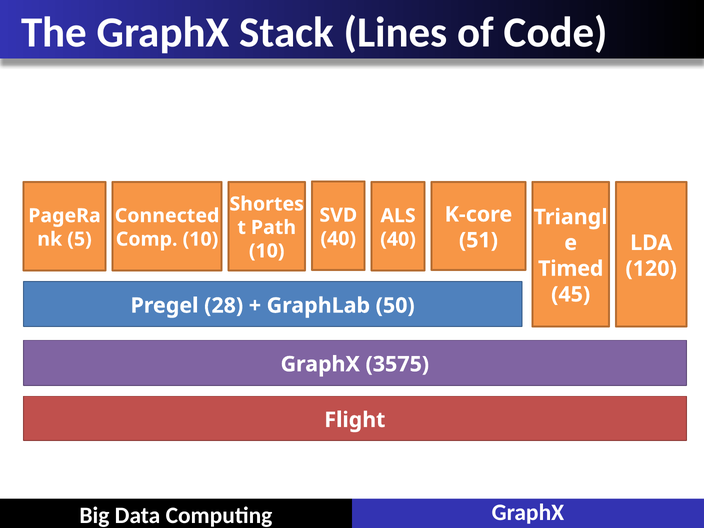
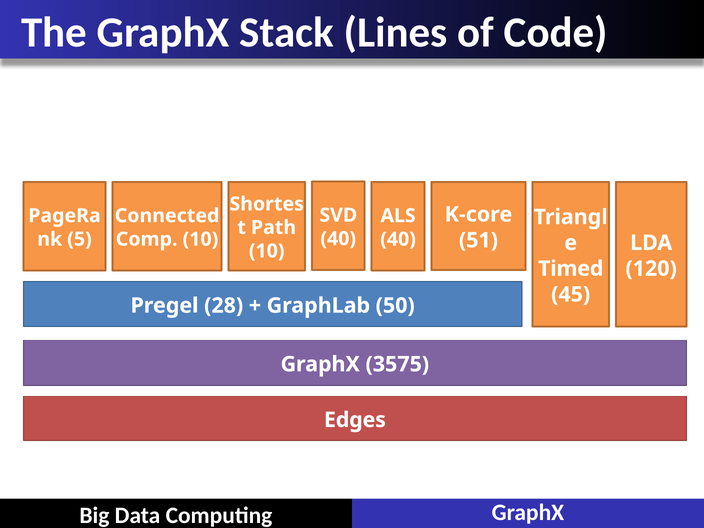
Flight: Flight -> Edges
